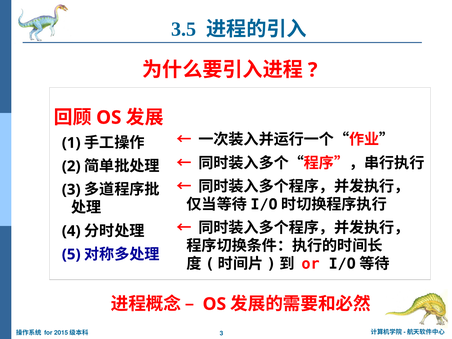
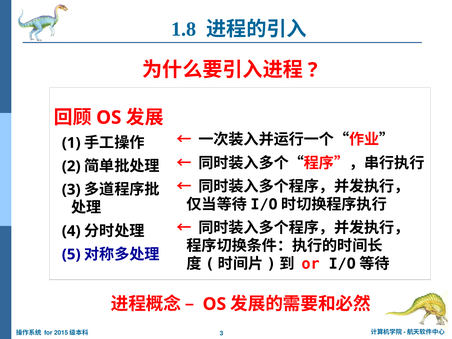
3.5: 3.5 -> 1.8
